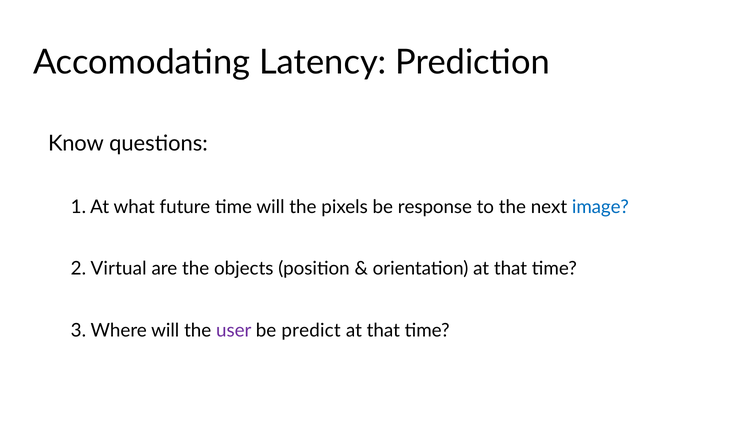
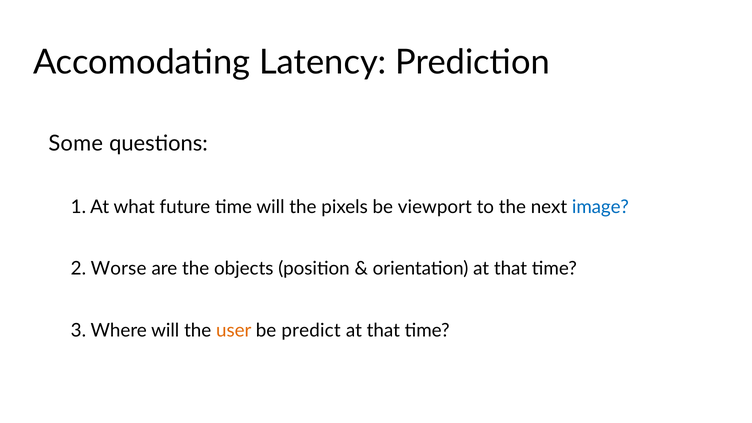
Know: Know -> Some
response: response -> viewport
Virtual: Virtual -> Worse
user colour: purple -> orange
